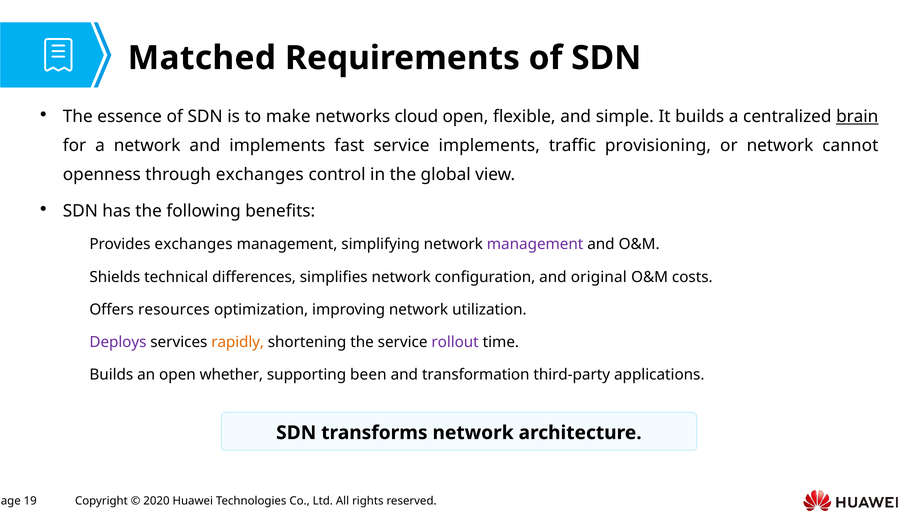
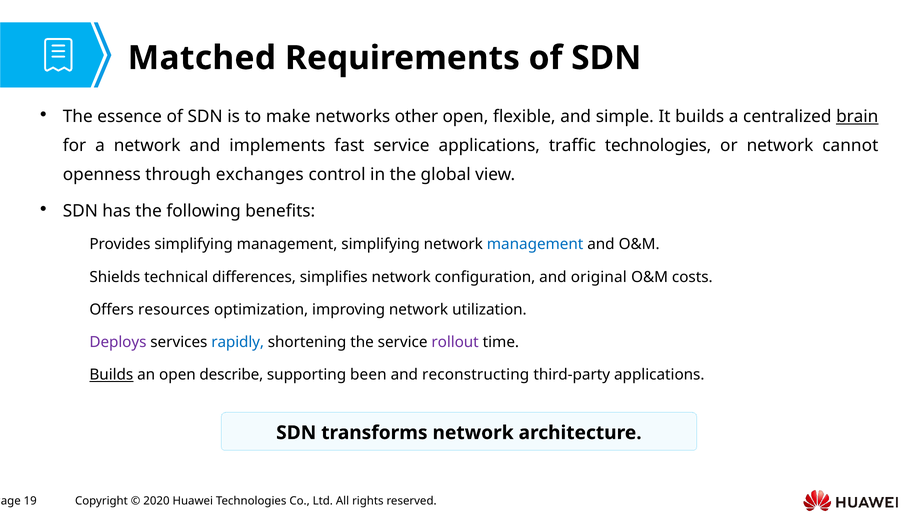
cloud: cloud -> other
service implements: implements -> applications
traffic provisioning: provisioning -> technologies
Provides exchanges: exchanges -> simplifying
management at (535, 244) colour: purple -> blue
rapidly colour: orange -> blue
Builds at (111, 374) underline: none -> present
whether: whether -> describe
transformation: transformation -> reconstructing
